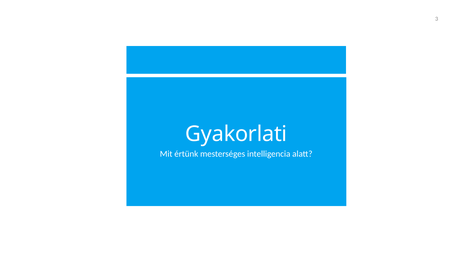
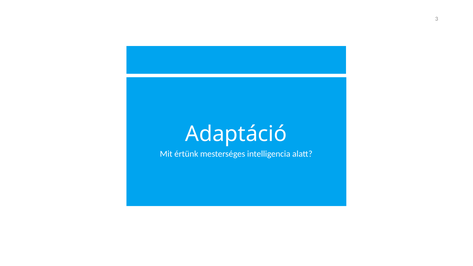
Gyakorlati: Gyakorlati -> Adaptáció
